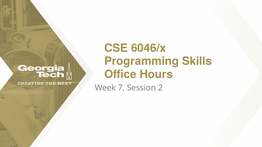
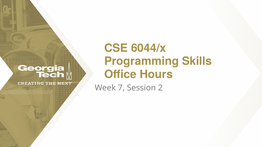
6046/x: 6046/x -> 6044/x
